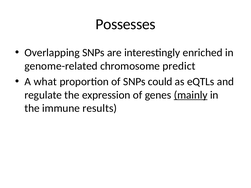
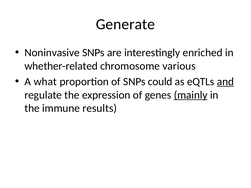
Possesses: Possesses -> Generate
Overlapping: Overlapping -> Noninvasive
genome-related: genome-related -> whether-related
predict: predict -> various
and underline: none -> present
